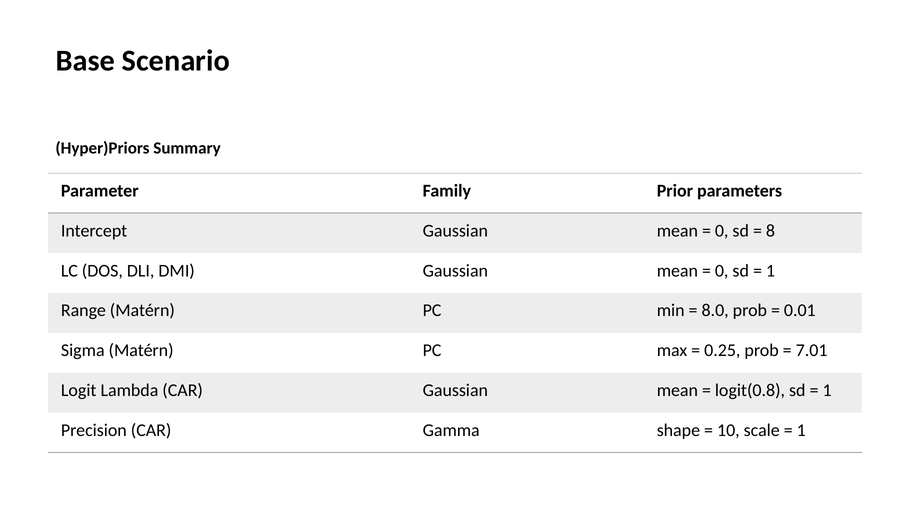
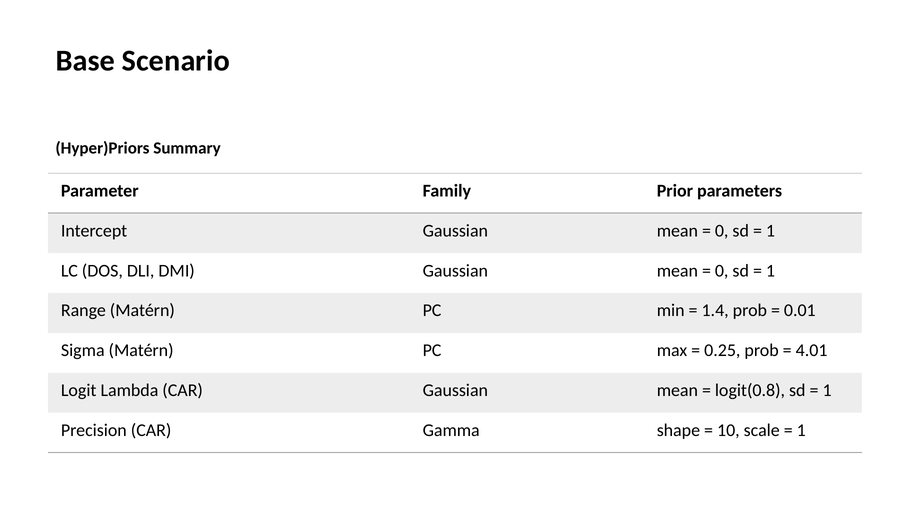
8 at (770, 231): 8 -> 1
8.0: 8.0 -> 1.4
7.01: 7.01 -> 4.01
